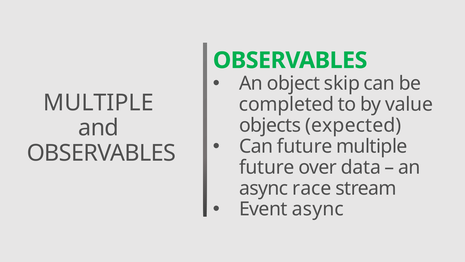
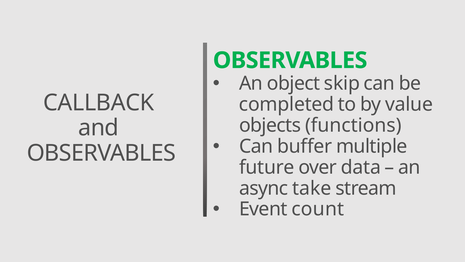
MULTIPLE at (99, 103): MULTIPLE -> CALLBACK
expected: expected -> functions
Can future: future -> buffer
race: race -> take
Event async: async -> count
